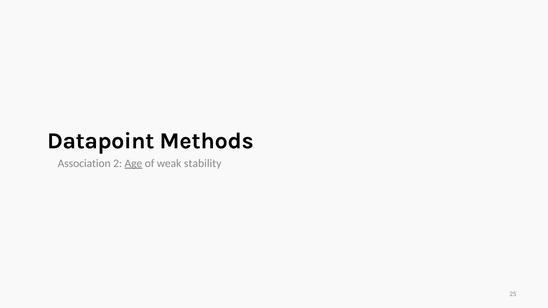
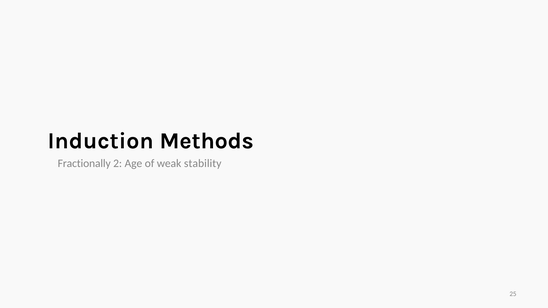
Datapoint: Datapoint -> Induction
Association: Association -> Fractionally
Age underline: present -> none
